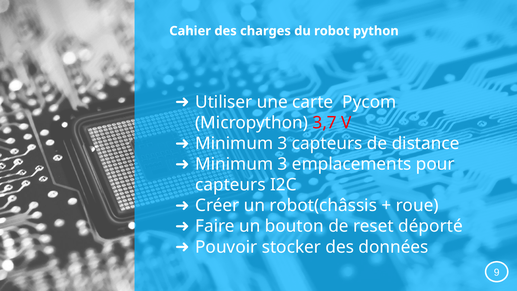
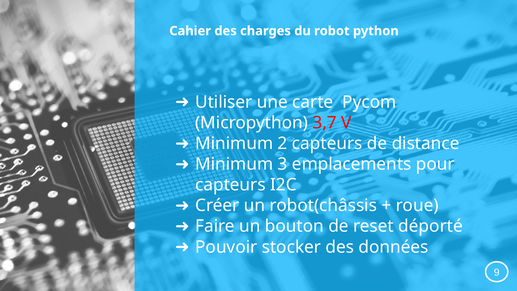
3 at (283, 143): 3 -> 2
